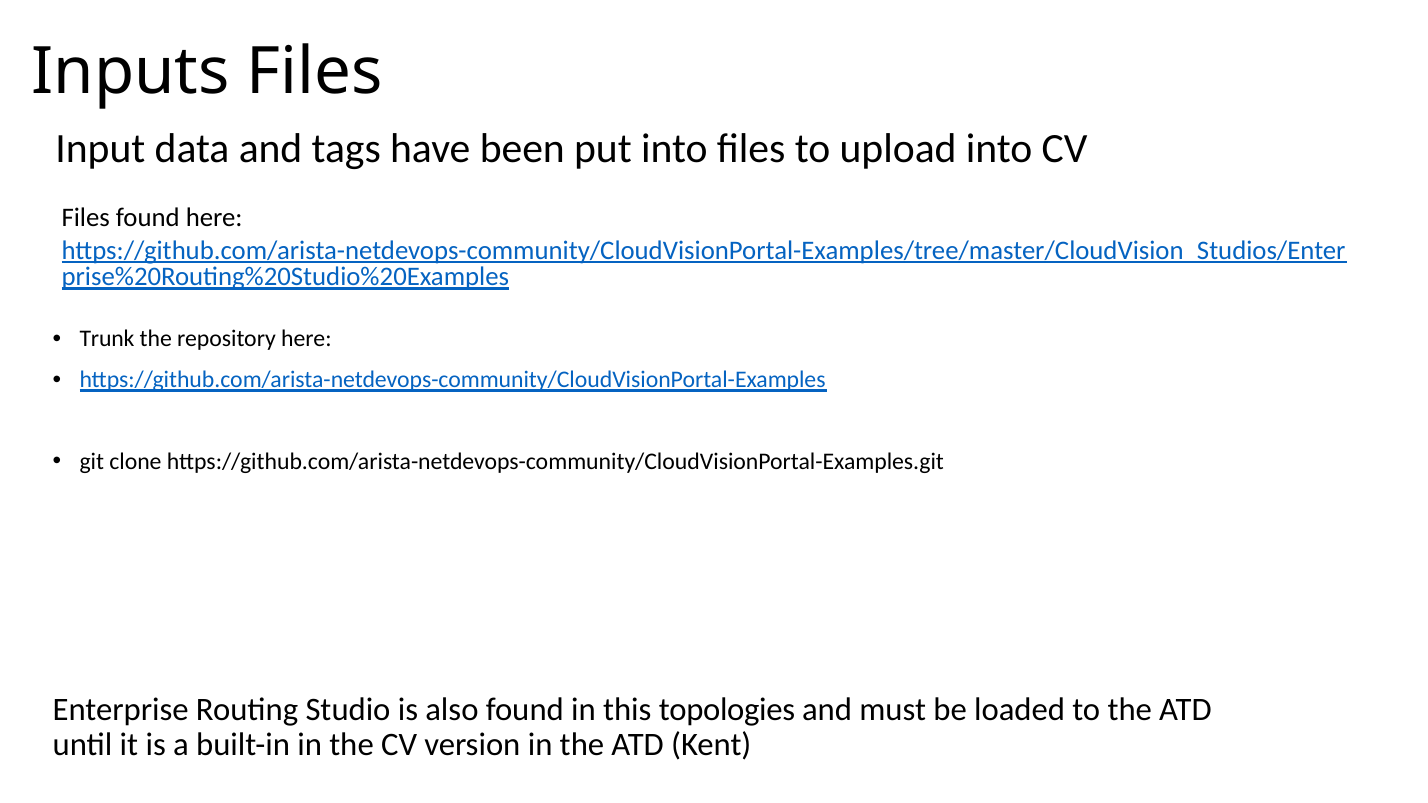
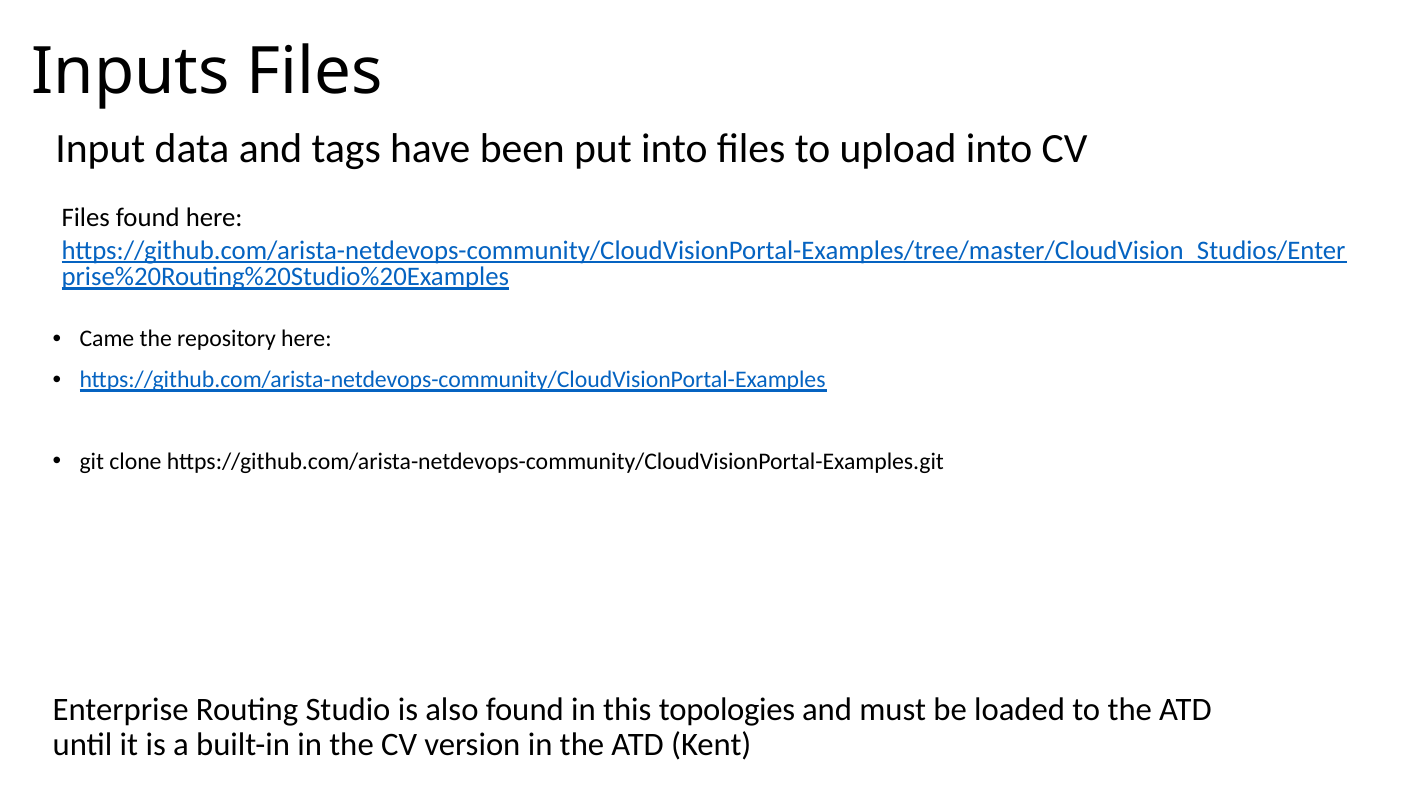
Trunk: Trunk -> Came
